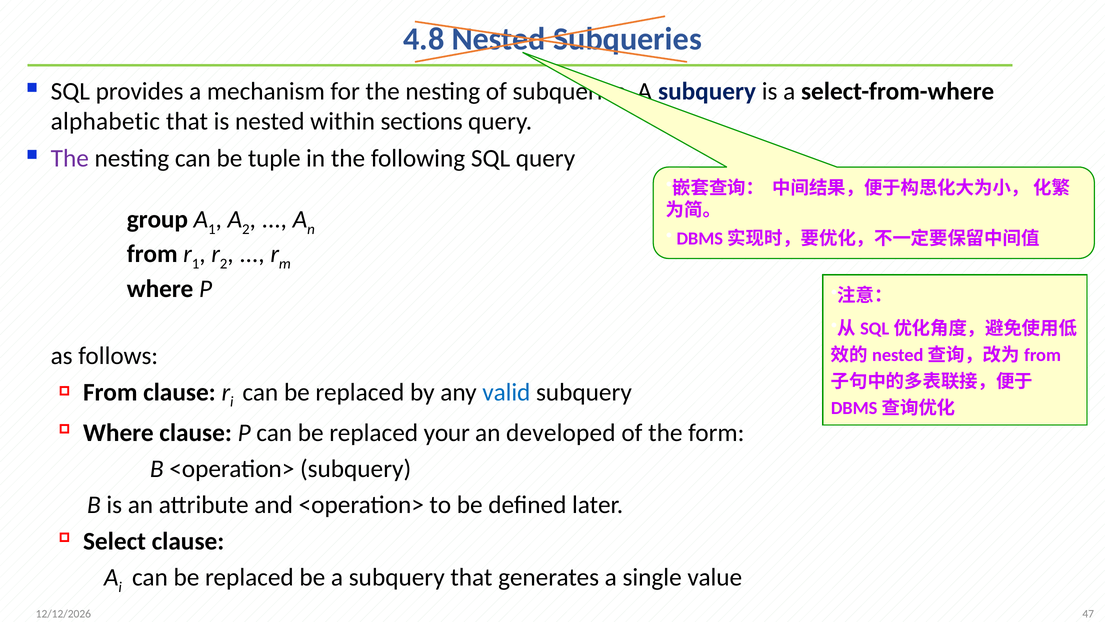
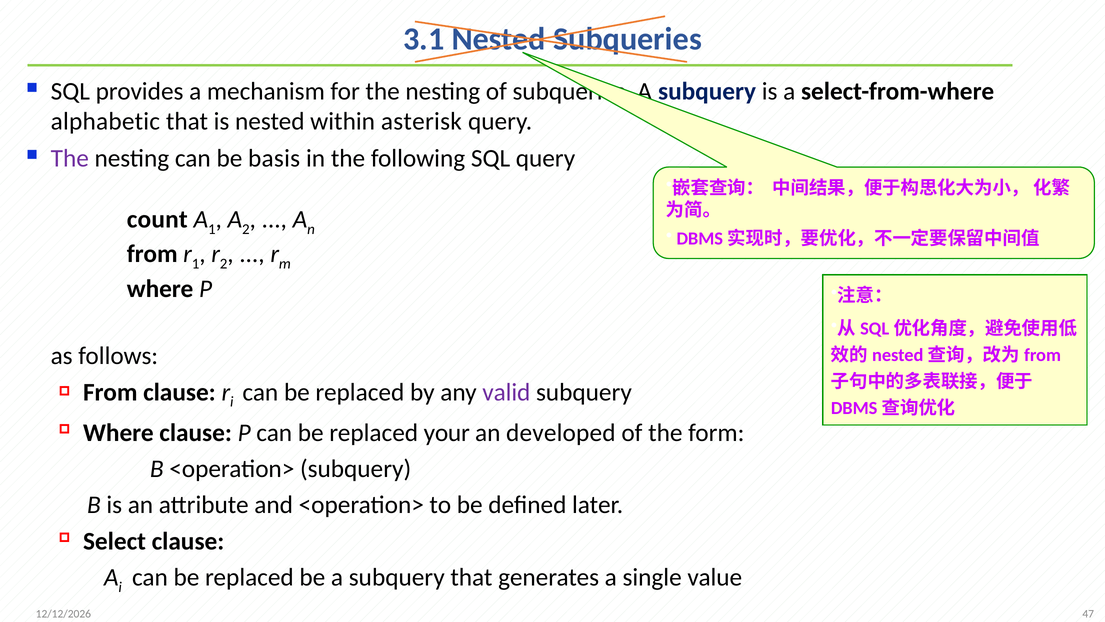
4.8: 4.8 -> 3.1
sections: sections -> asterisk
tuple: tuple -> basis
group: group -> count
valid colour: blue -> purple
